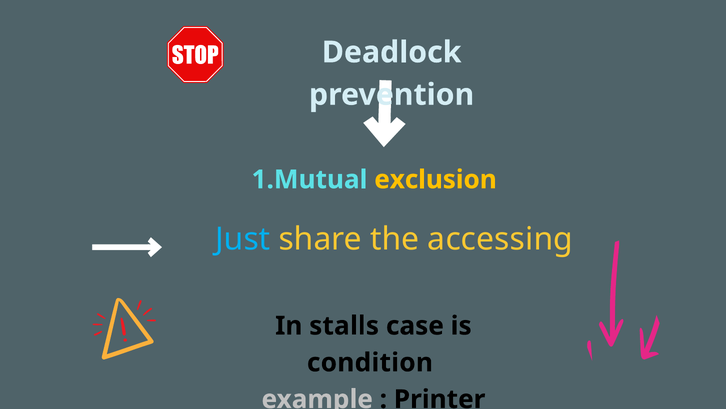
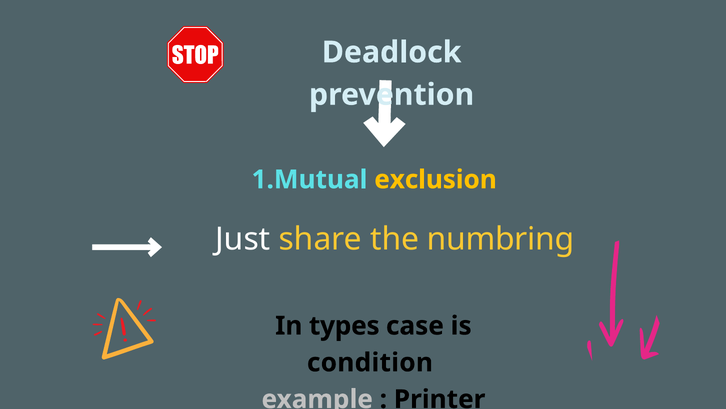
Just colour: light blue -> white
accessing: accessing -> numbring
stalls: stalls -> types
